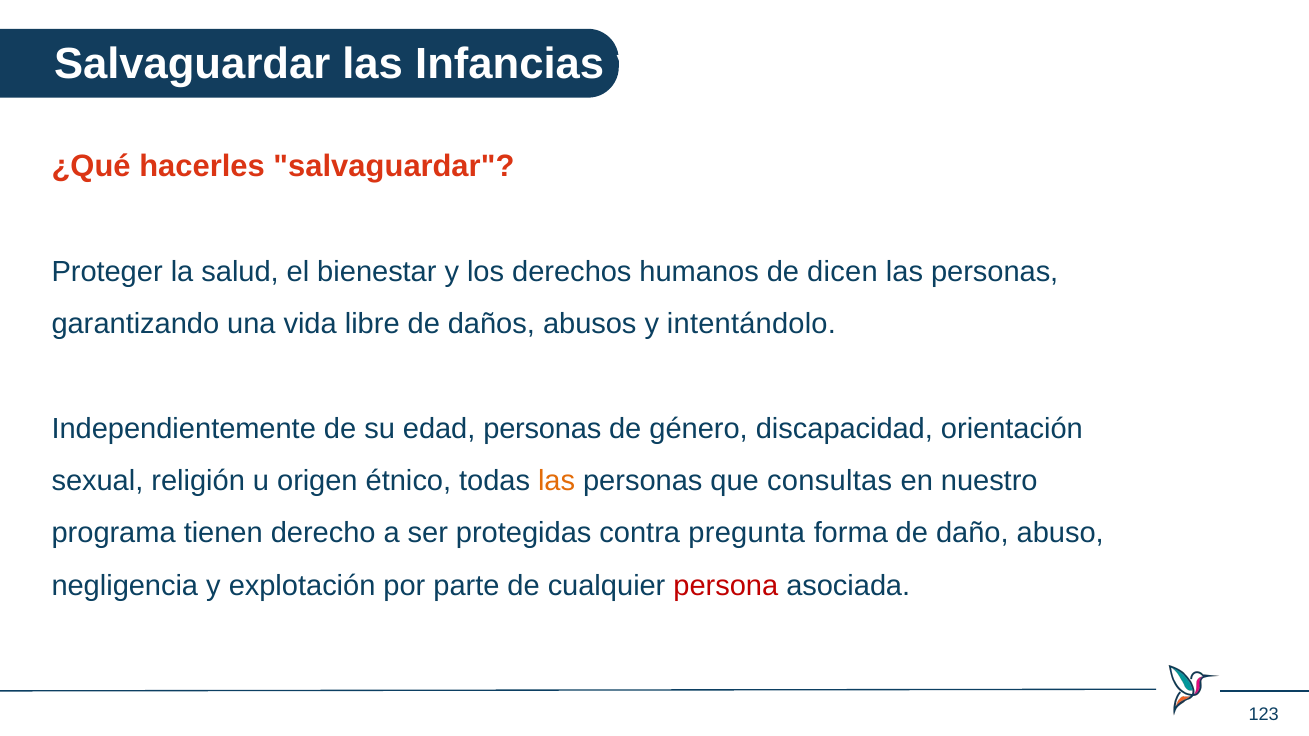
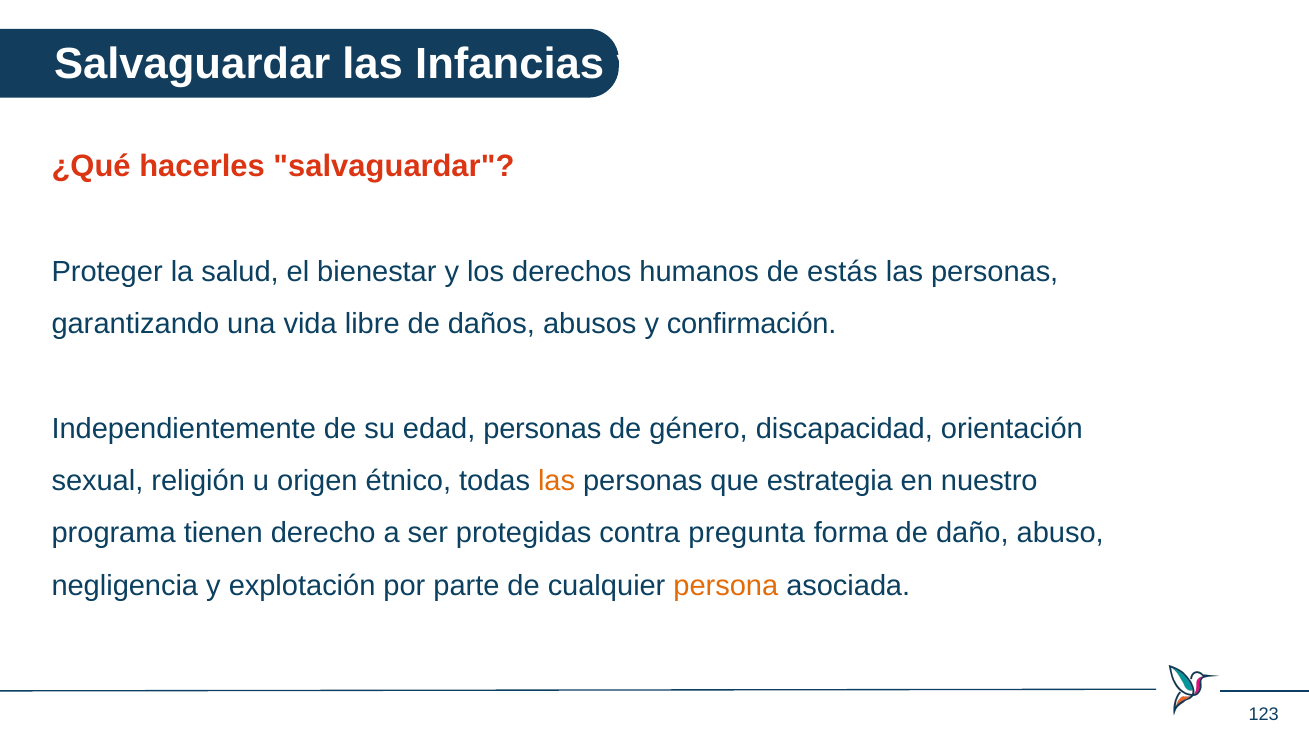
dicen: dicen -> estás
intentándolo: intentándolo -> confirmación
consultas: consultas -> estrategia
persona colour: red -> orange
